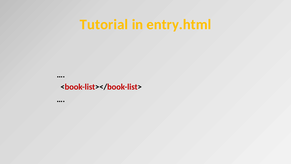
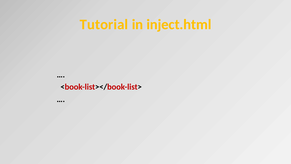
entry.html: entry.html -> inject.html
